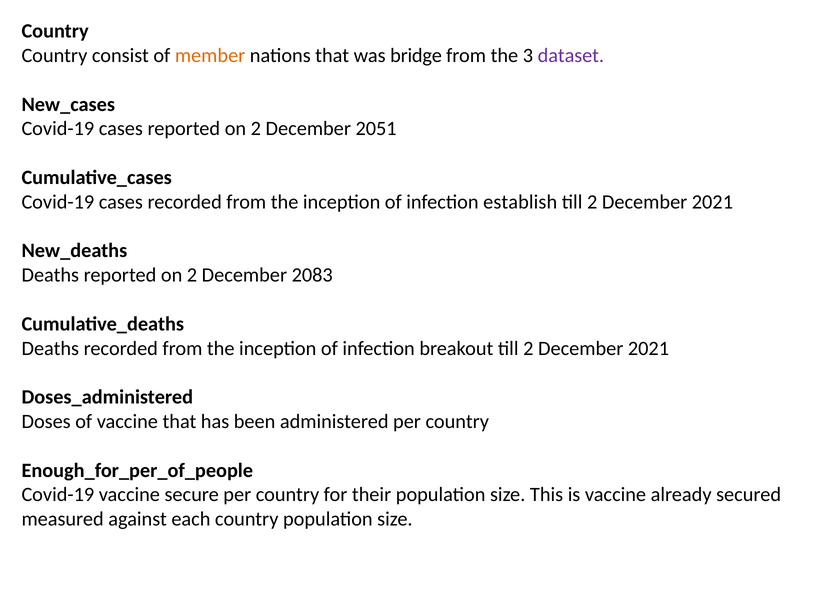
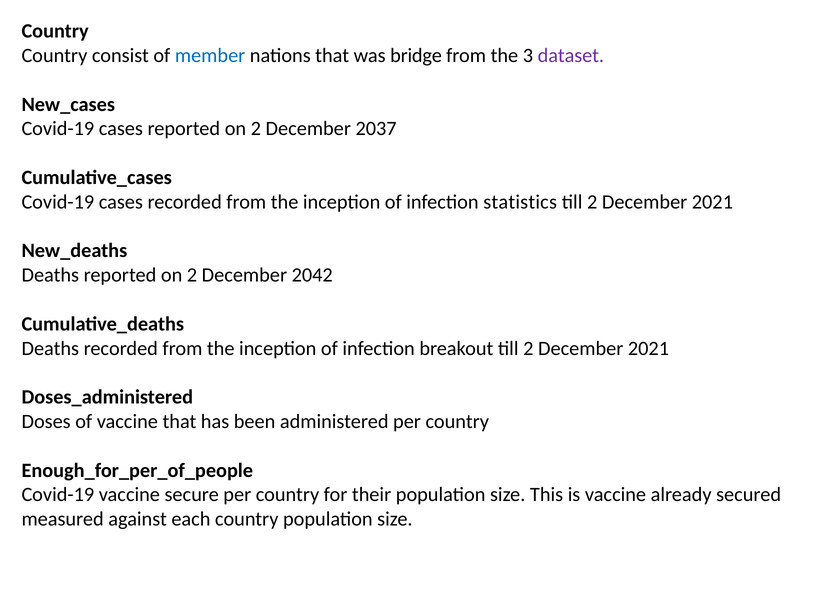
member colour: orange -> blue
2051: 2051 -> 2037
establish: establish -> statistics
2083: 2083 -> 2042
